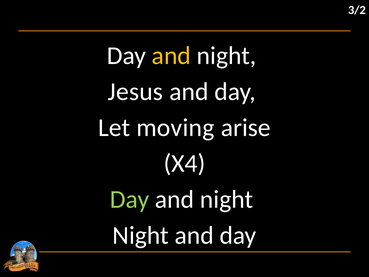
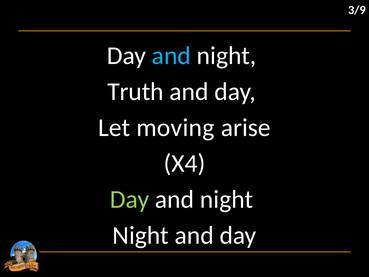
3/2: 3/2 -> 3/9
and at (171, 56) colour: yellow -> light blue
Jesus: Jesus -> Truth
